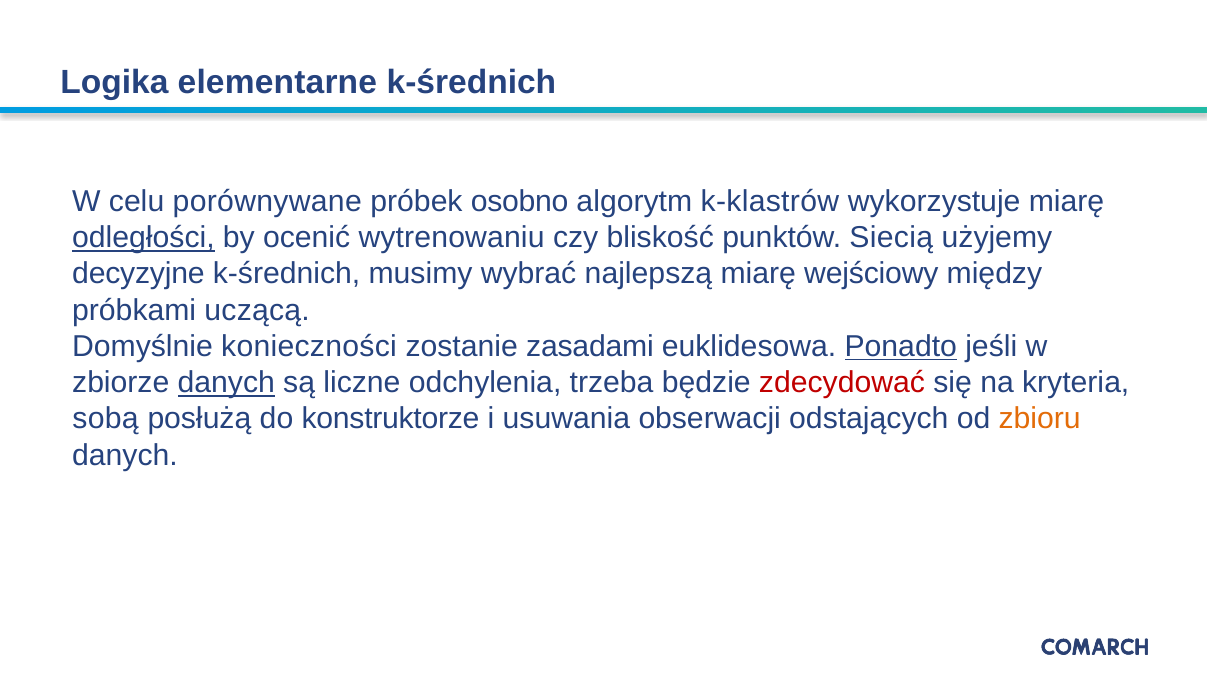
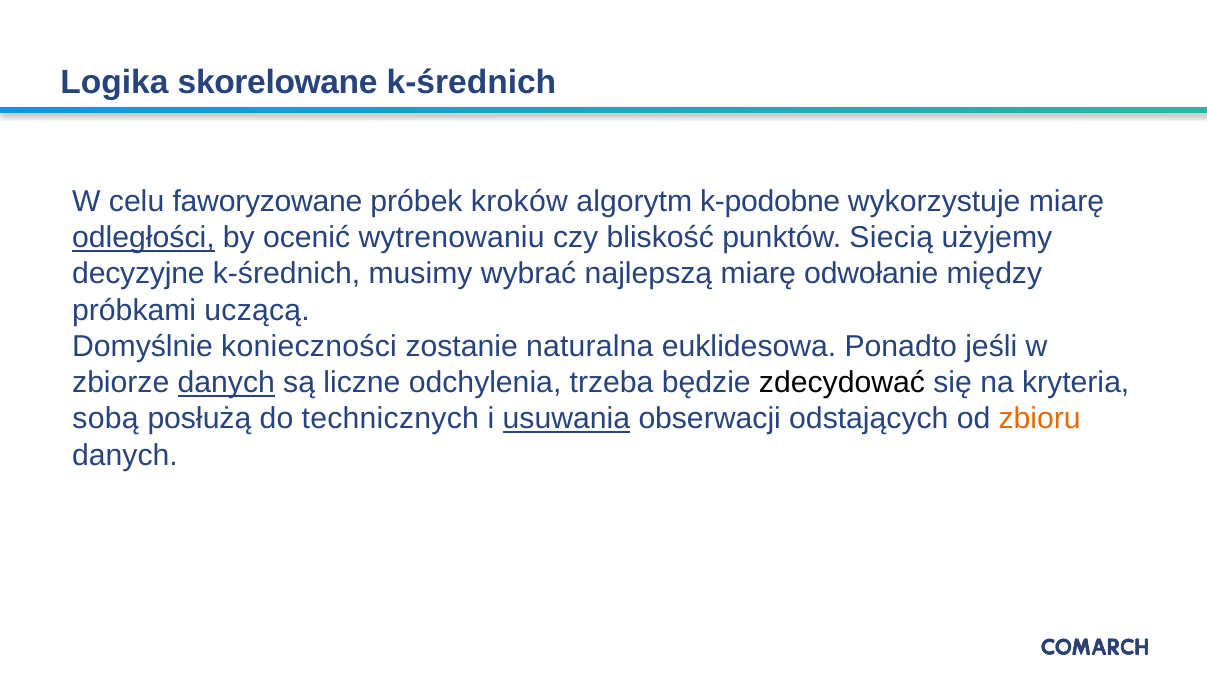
elementarne: elementarne -> skorelowane
porównywane: porównywane -> faworyzowane
osobno: osobno -> kroków
k-klastrów: k-klastrów -> k-podobne
wejściowy: wejściowy -> odwołanie
zasadami: zasadami -> naturalna
Ponadto underline: present -> none
zdecydować colour: red -> black
konstruktorze: konstruktorze -> technicznych
usuwania underline: none -> present
